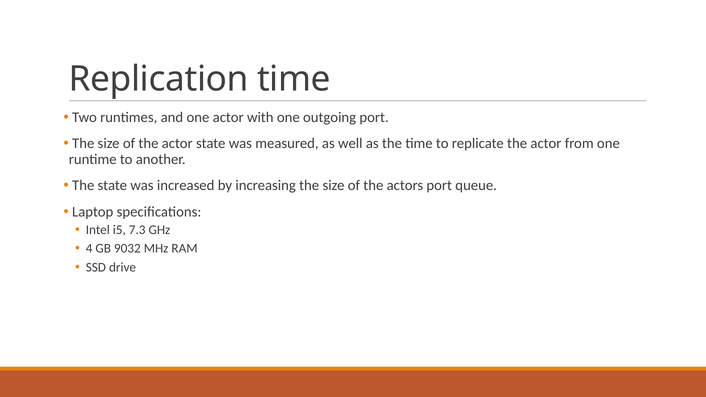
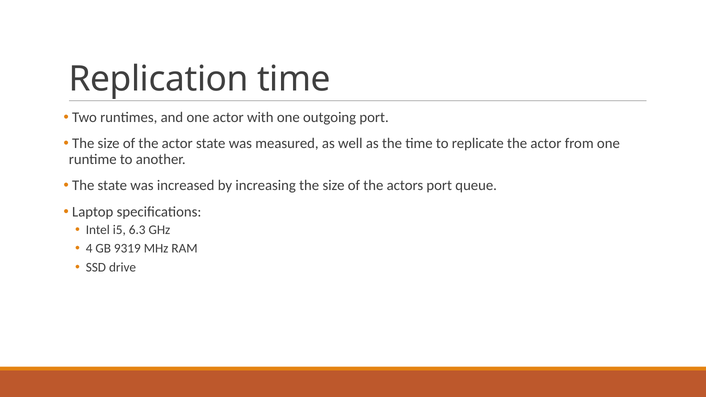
7.3: 7.3 -> 6.3
9032: 9032 -> 9319
